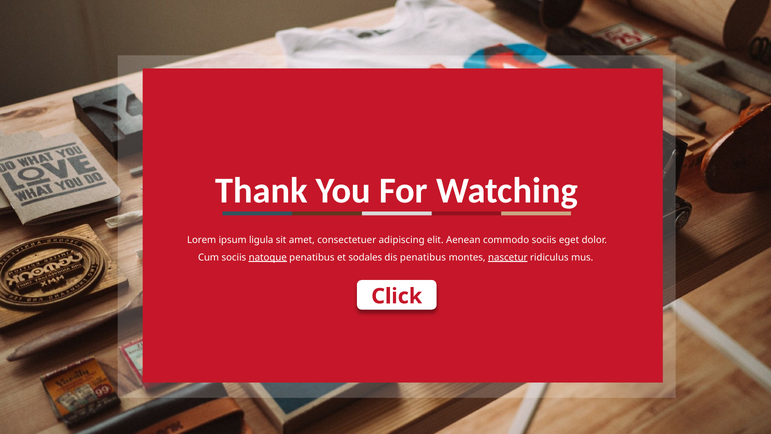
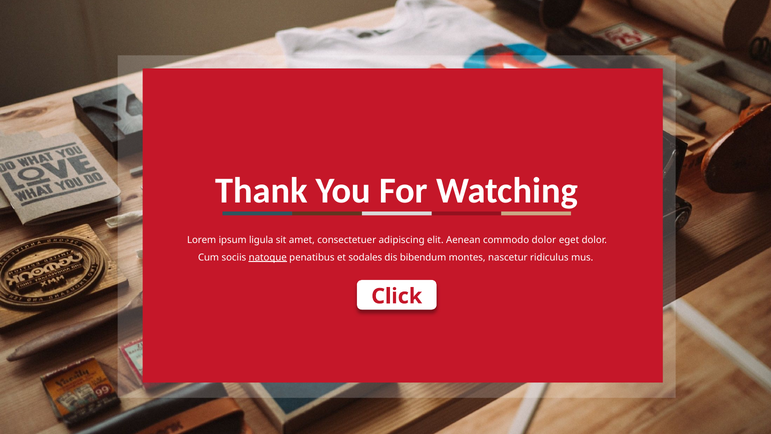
commodo sociis: sociis -> dolor
dis penatibus: penatibus -> bibendum
nascetur underline: present -> none
